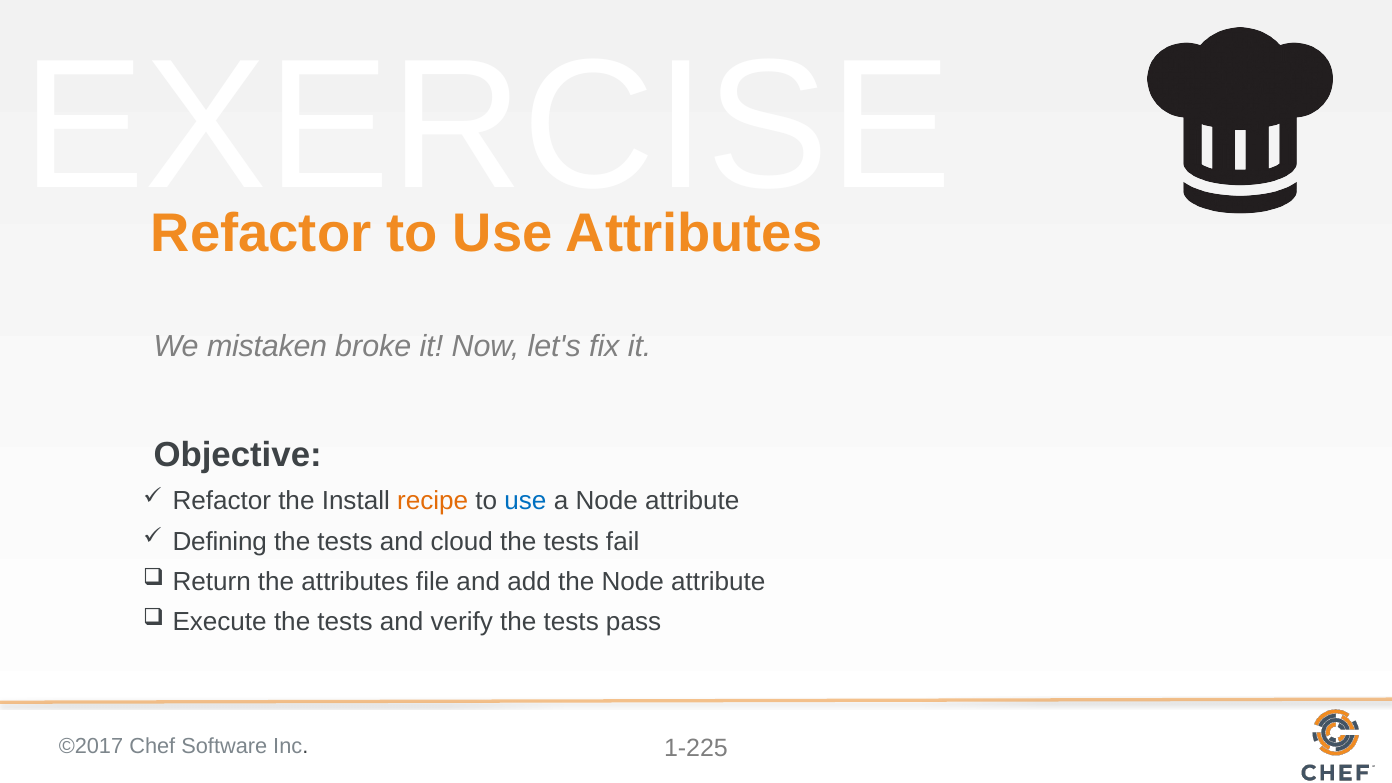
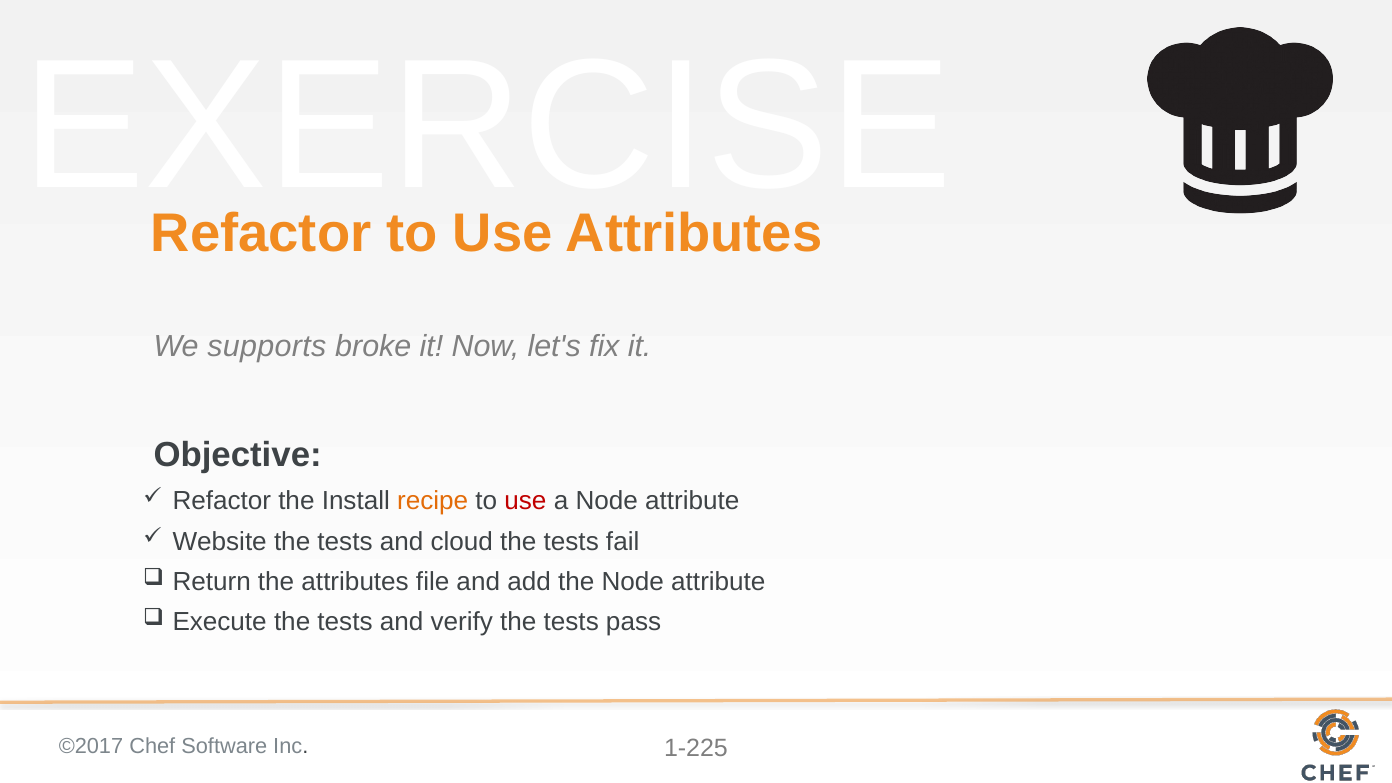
mistaken: mistaken -> supports
use at (525, 501) colour: blue -> red
Defining: Defining -> Website
